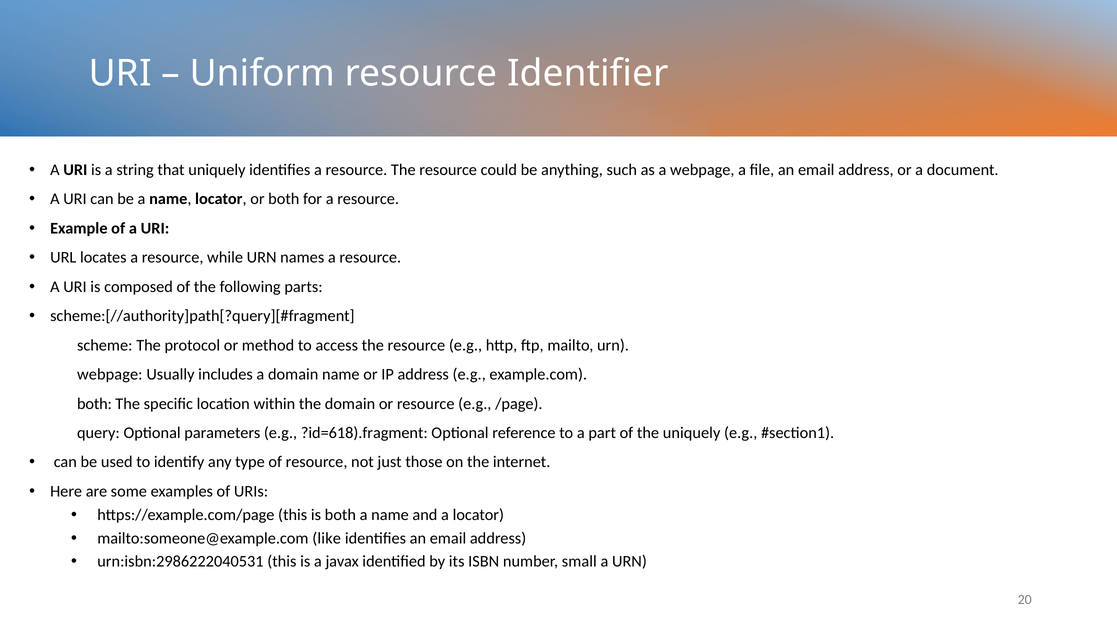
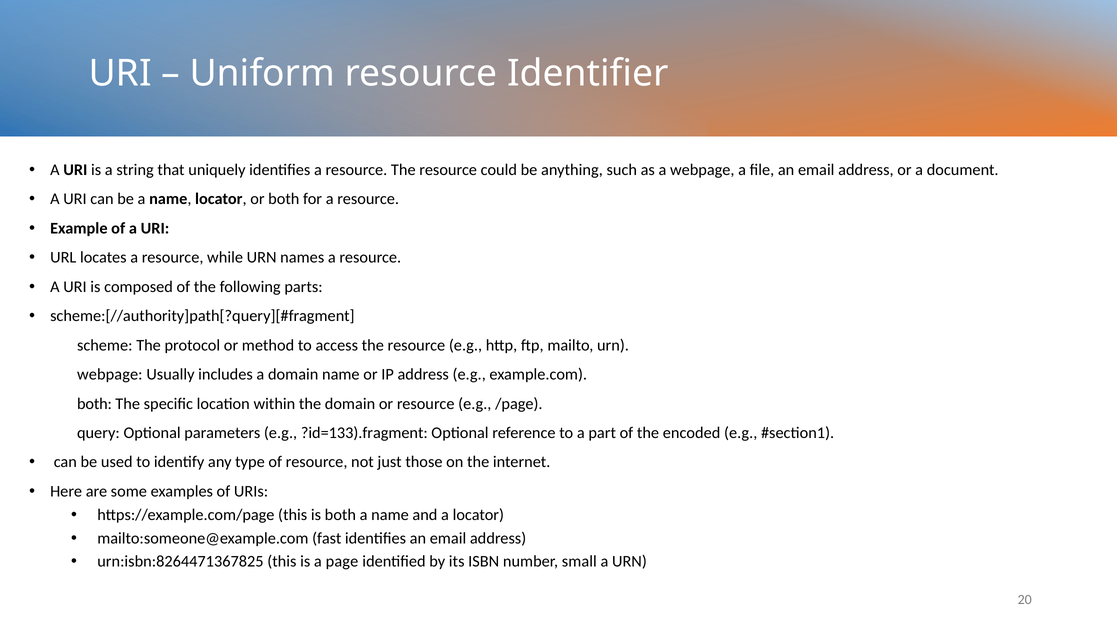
?id=618).fragment: ?id=618).fragment -> ?id=133).fragment
the uniquely: uniquely -> encoded
like: like -> fast
urn:isbn:2986222040531: urn:isbn:2986222040531 -> urn:isbn:8264471367825
javax: javax -> page
